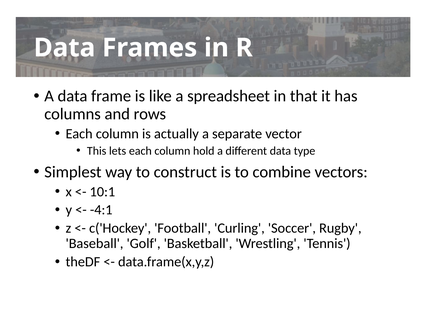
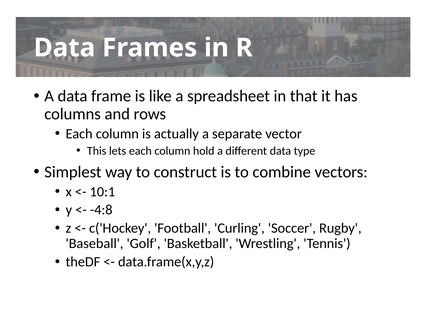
-4:1: -4:1 -> -4:8
